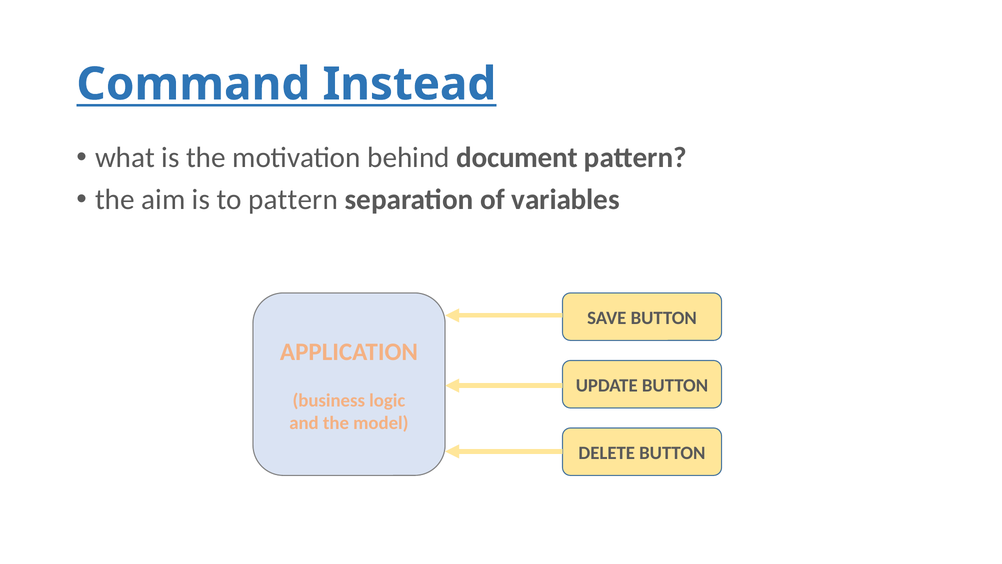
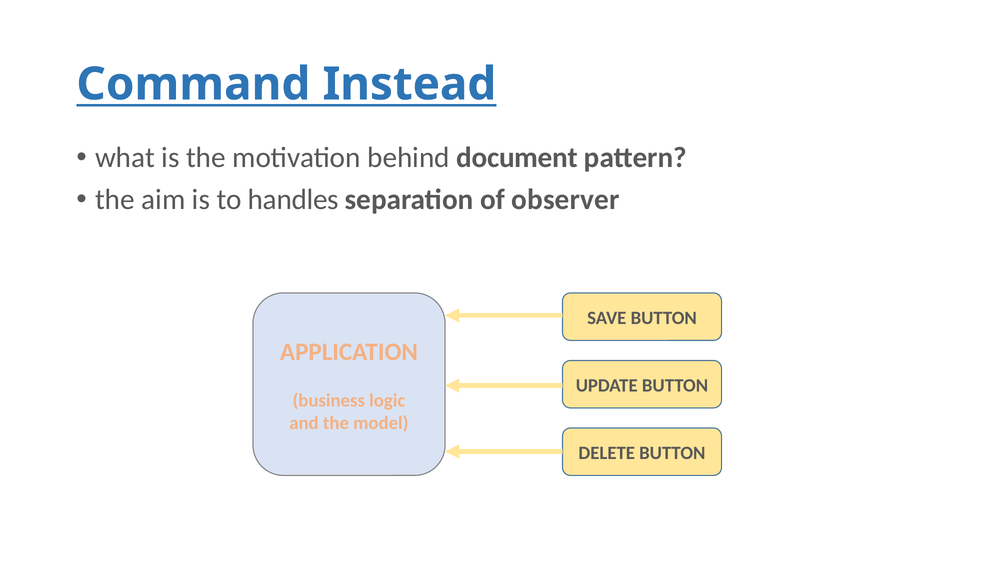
to pattern: pattern -> handles
variables: variables -> observer
